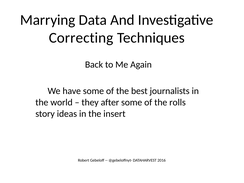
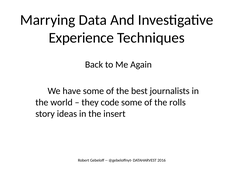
Correcting: Correcting -> Experience
after: after -> code
